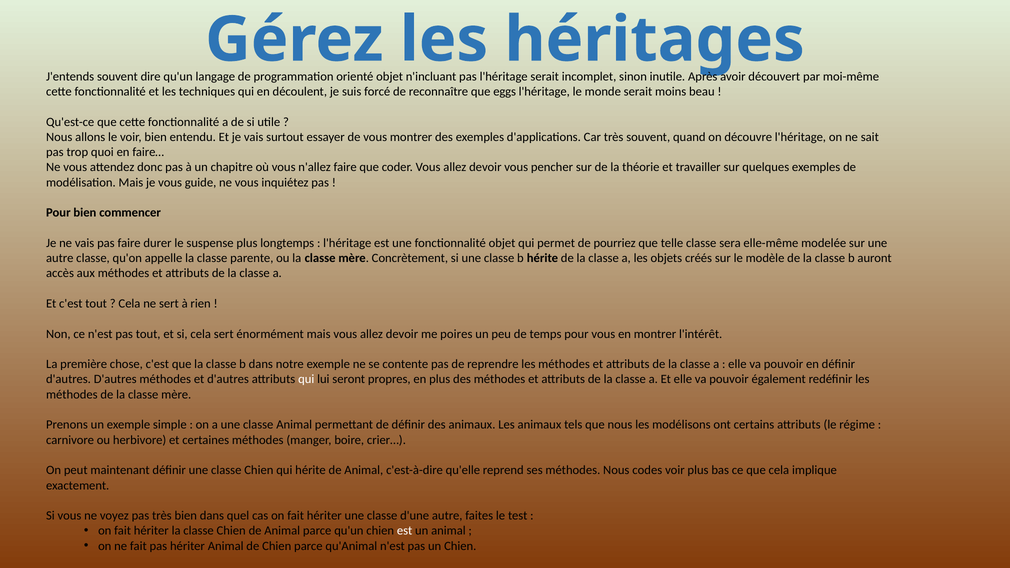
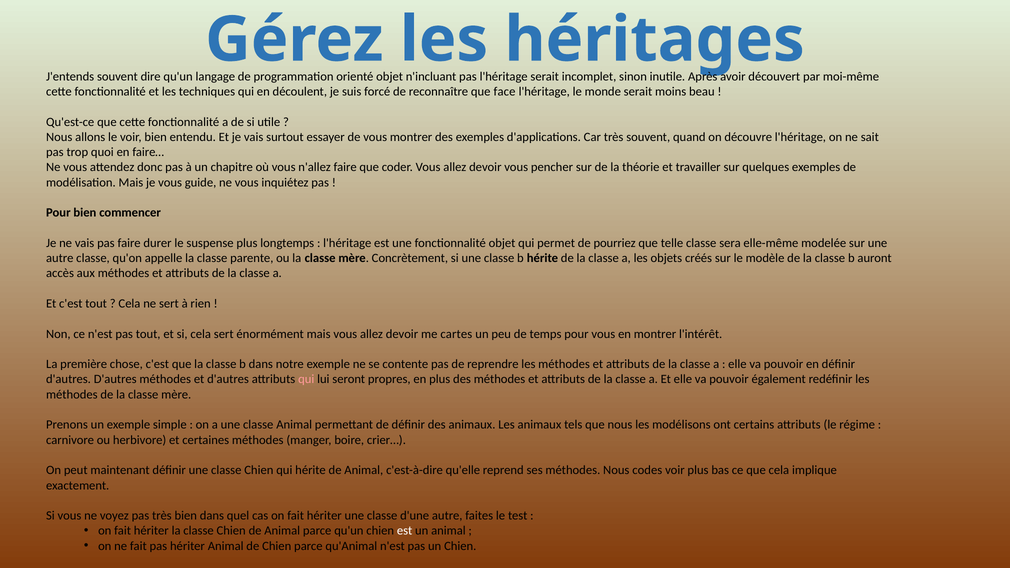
eggs: eggs -> face
poires: poires -> cartes
qui at (306, 379) colour: white -> pink
